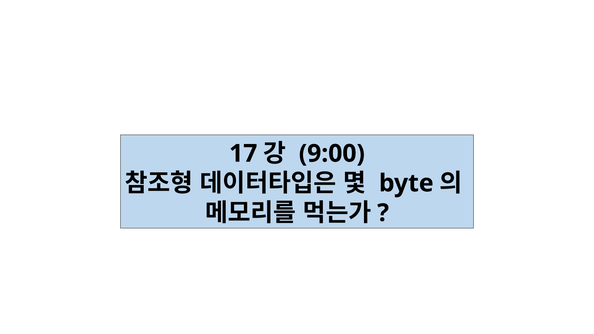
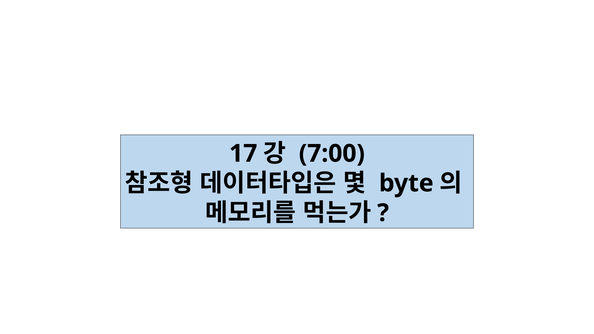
9:00: 9:00 -> 7:00
